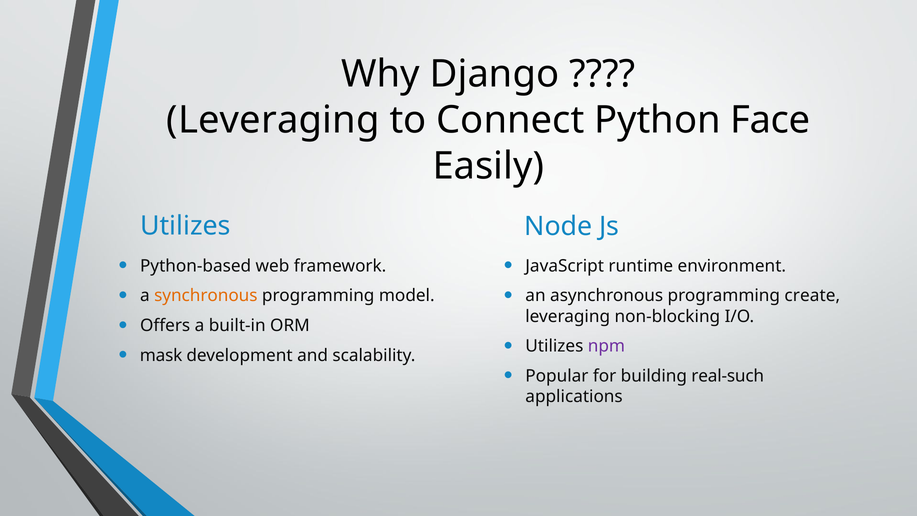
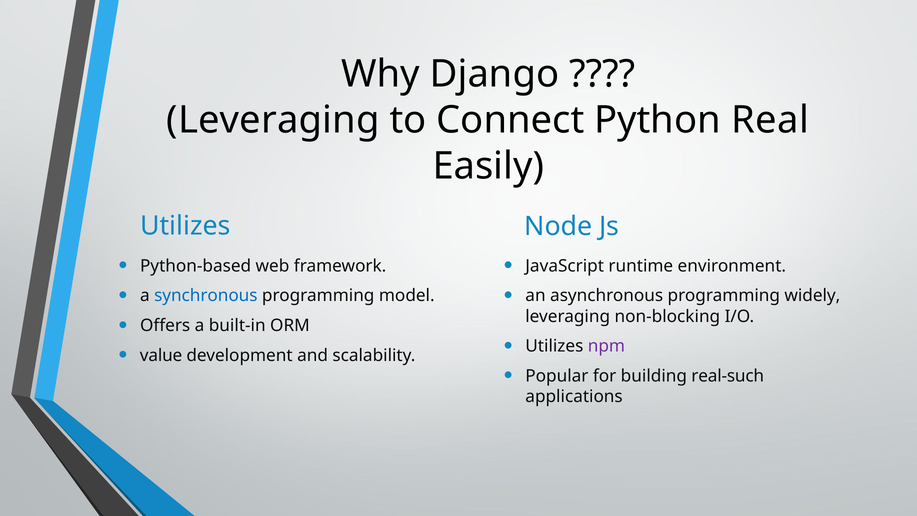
Face: Face -> Real
synchronous colour: orange -> blue
create: create -> widely
mask: mask -> value
